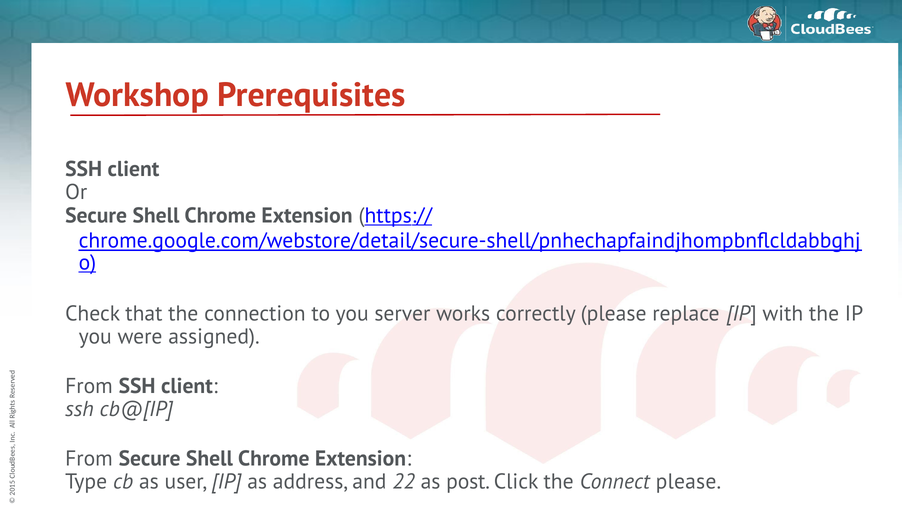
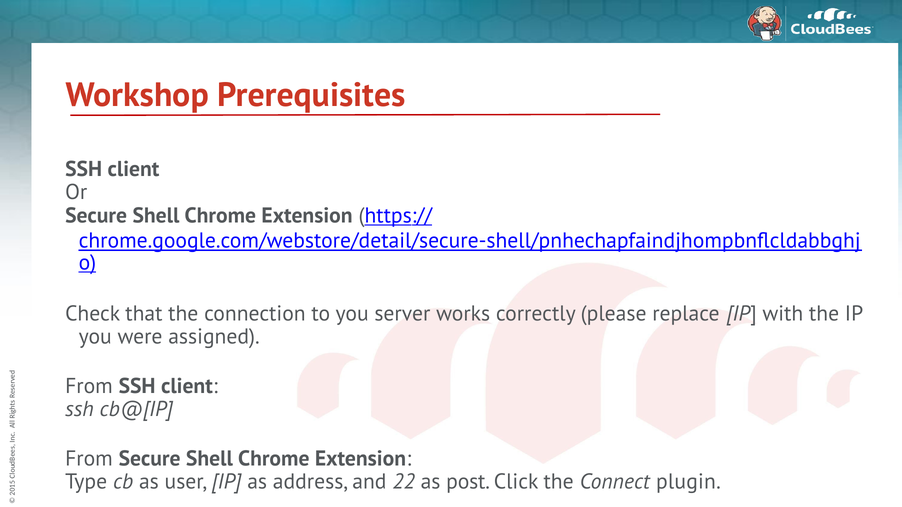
Connect please: please -> plugin
